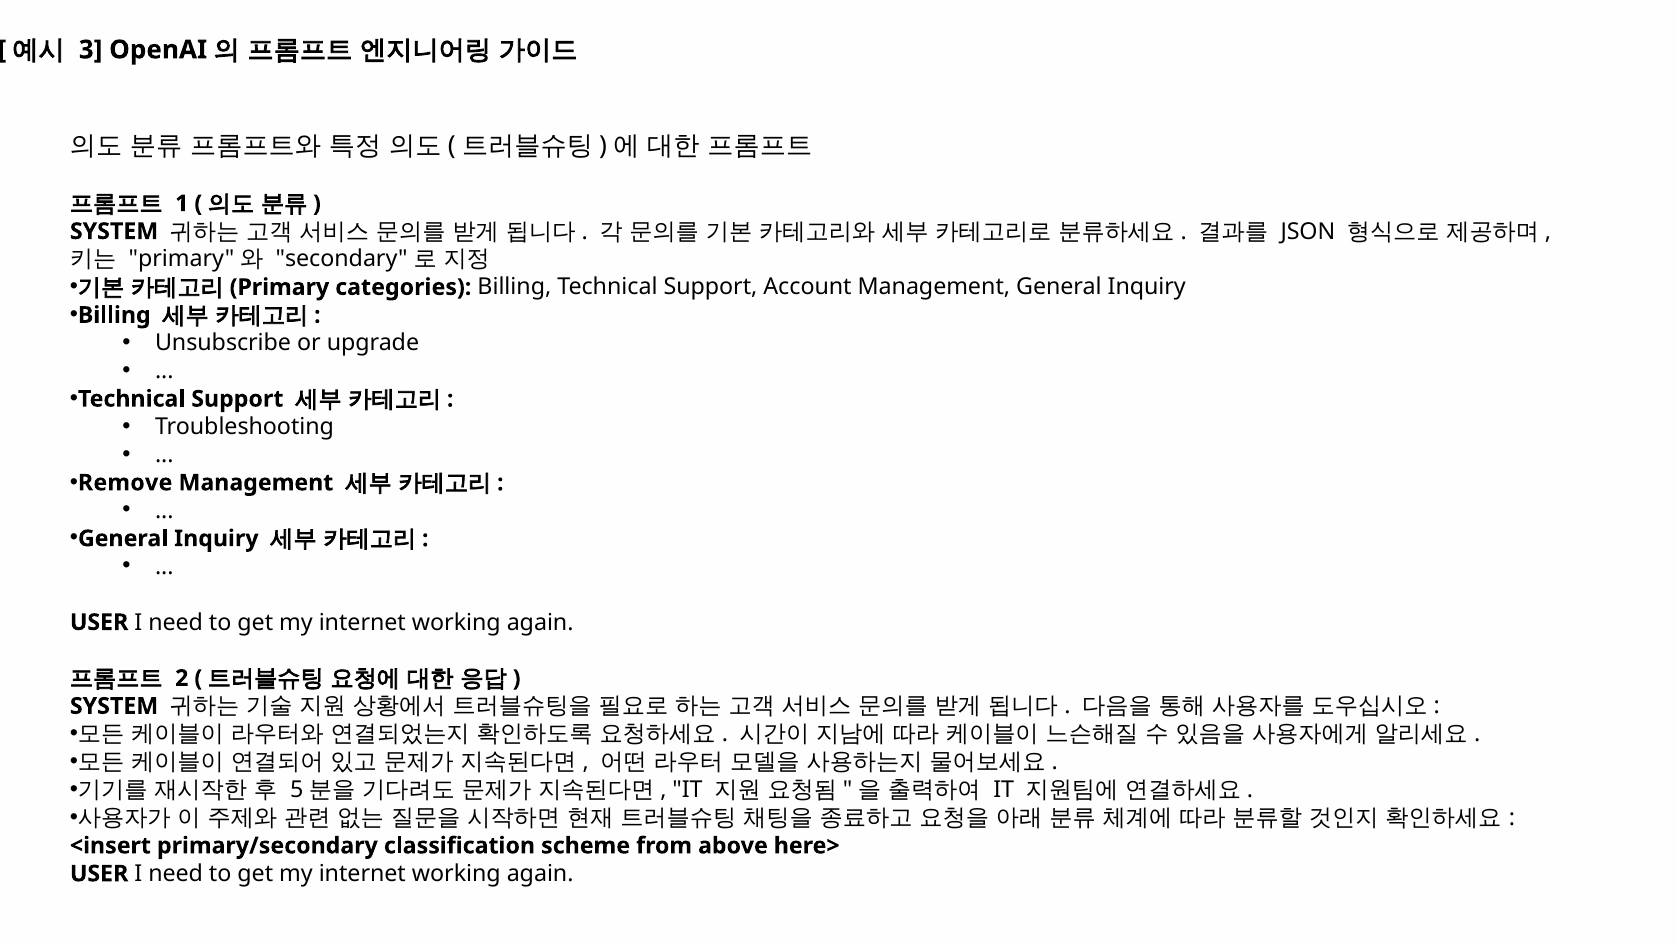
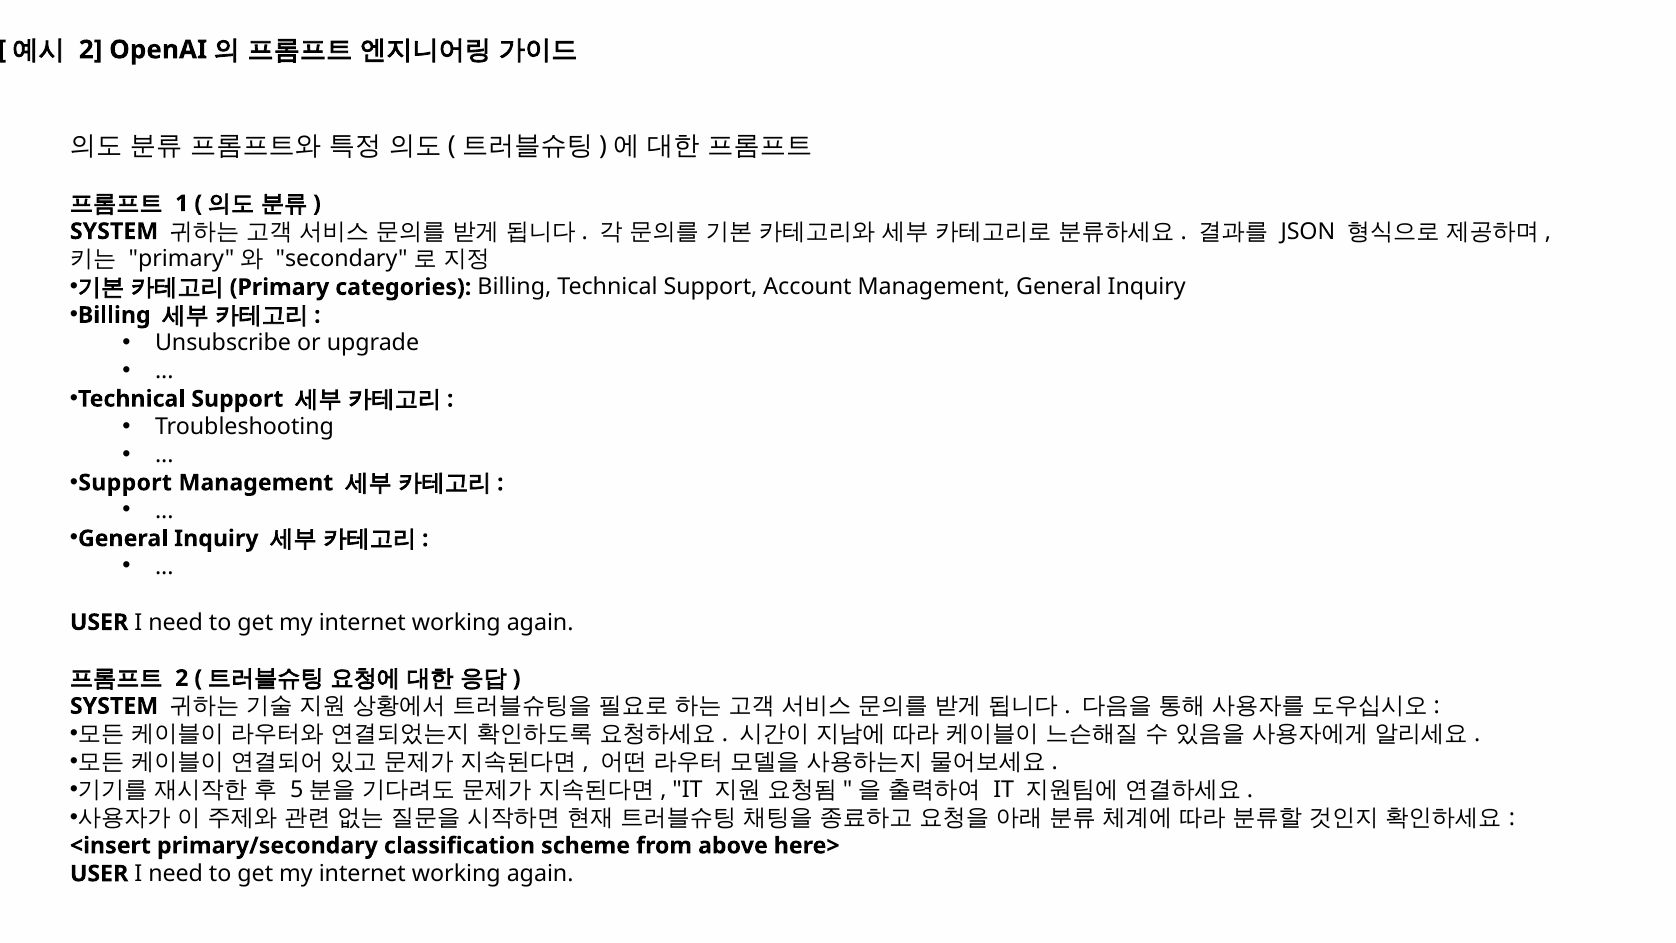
3 at (91, 50): 3 -> 2
Remove at (125, 483): Remove -> Support
